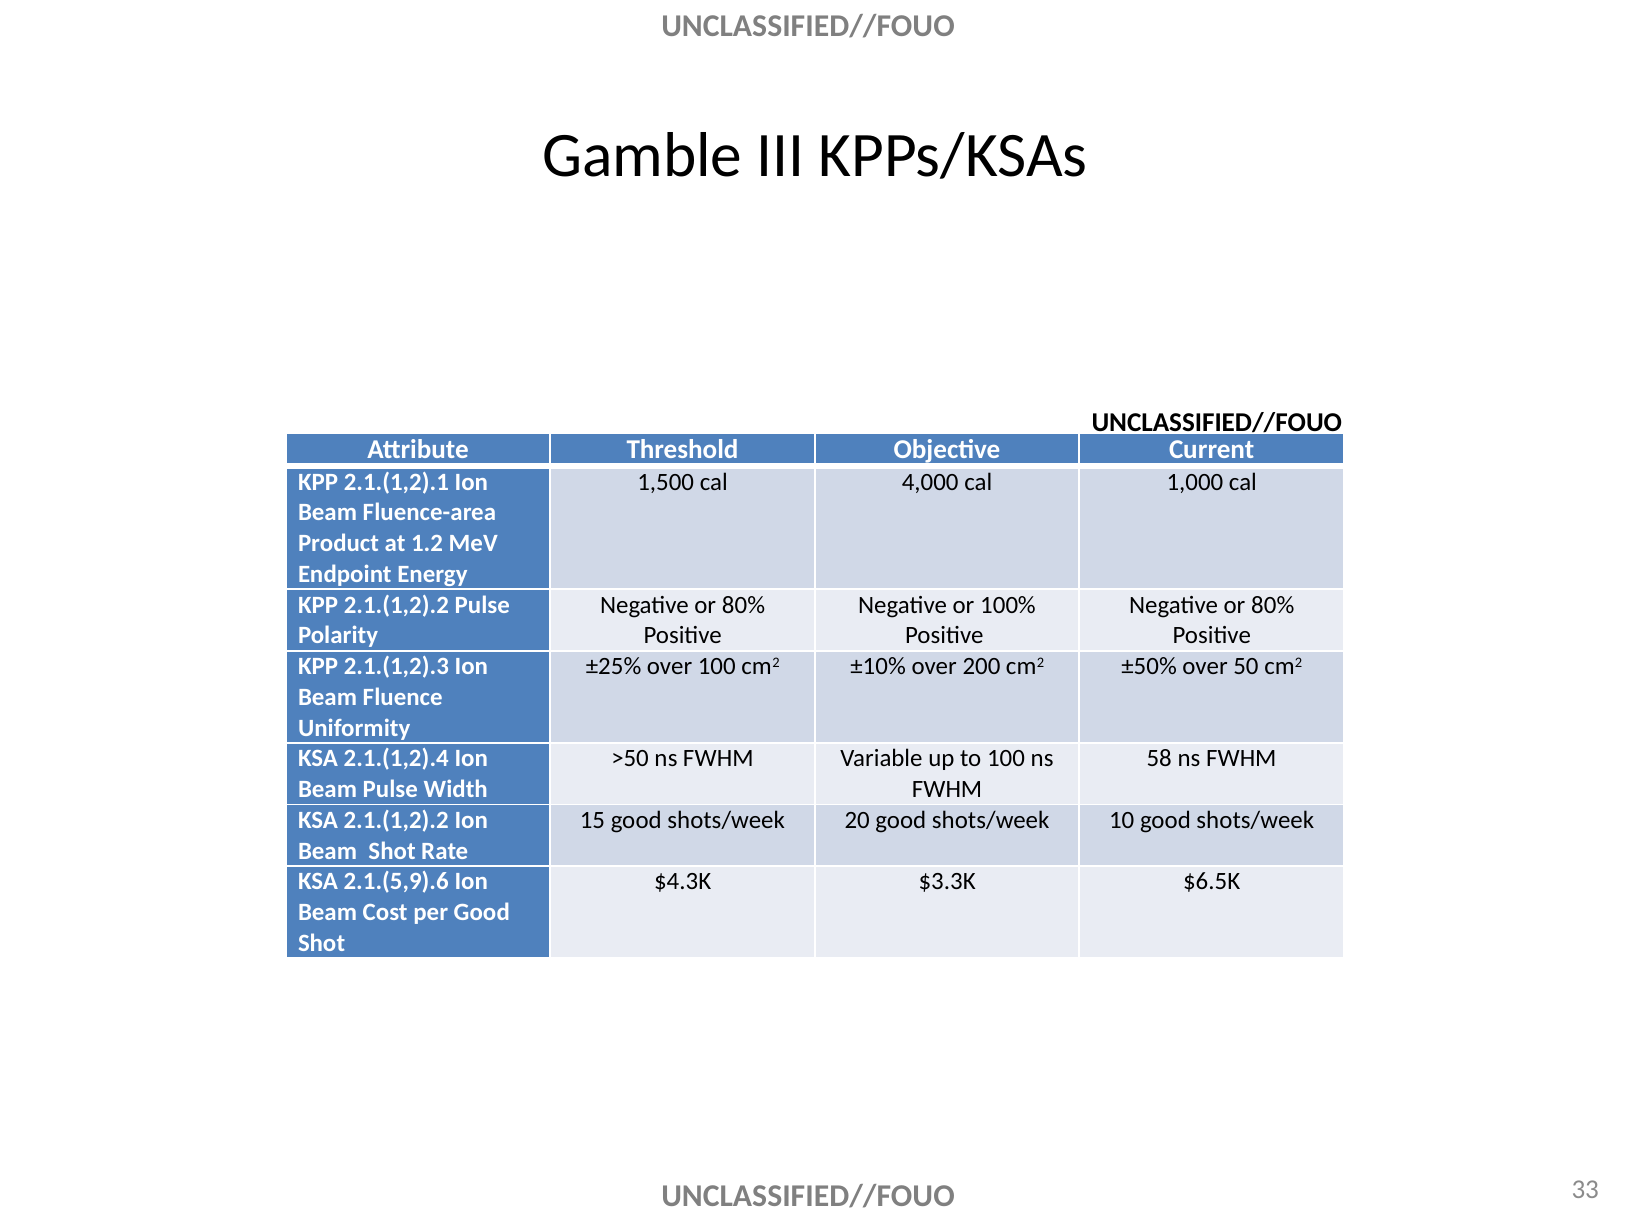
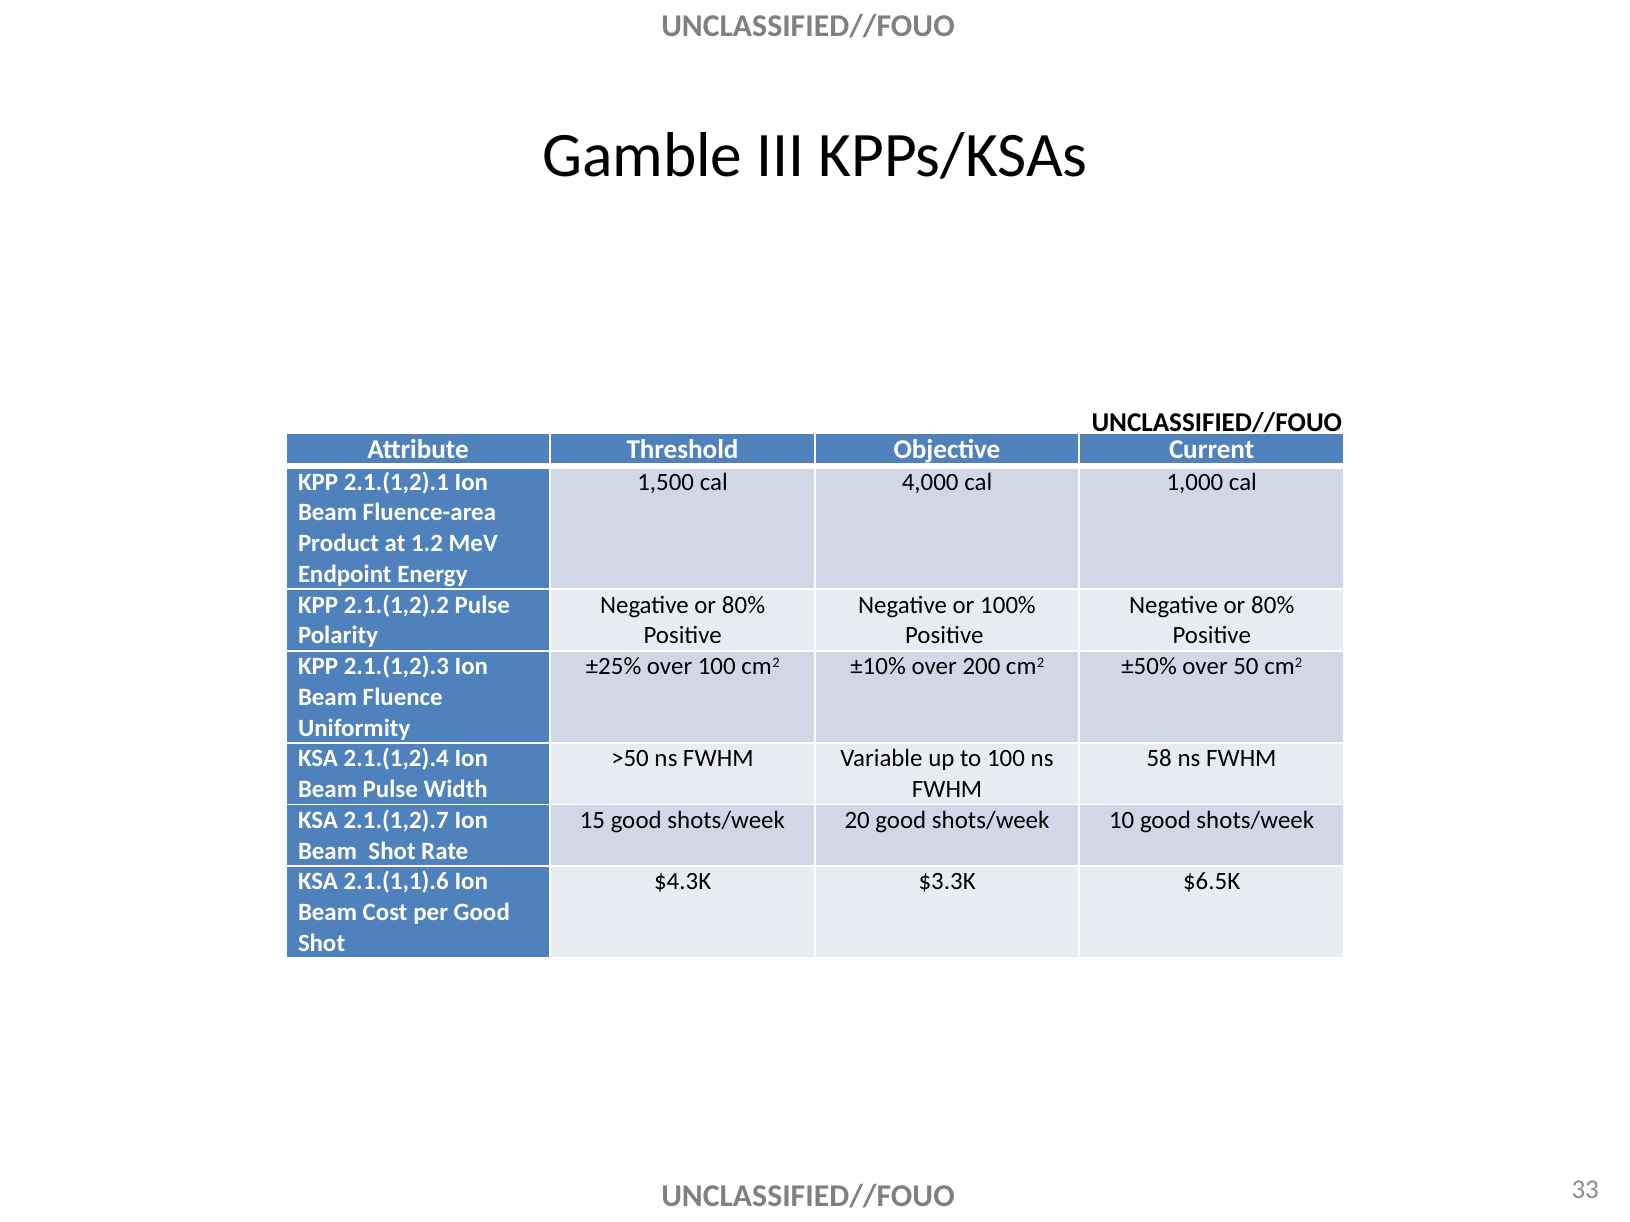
KSA 2.1.(1,2).2: 2.1.(1,2).2 -> 2.1.(1,2).7
2.1.(5,9).6: 2.1.(5,9).6 -> 2.1.(1,1).6
